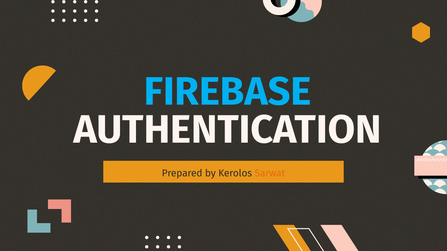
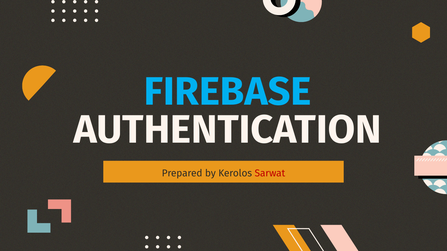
Sarwat colour: orange -> red
